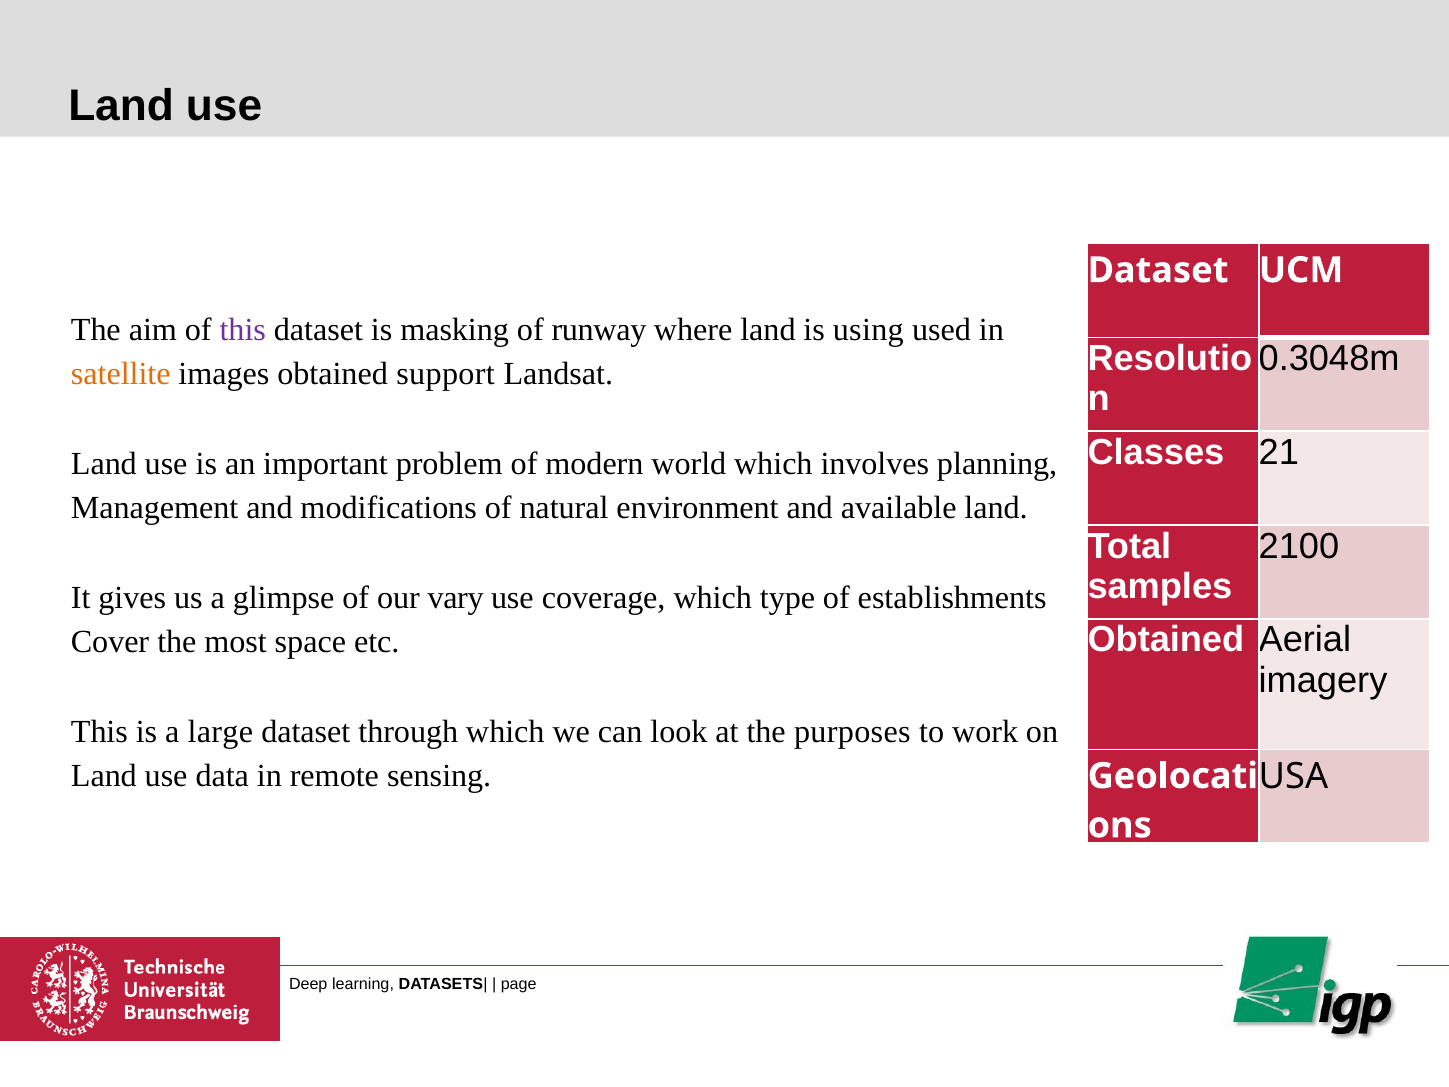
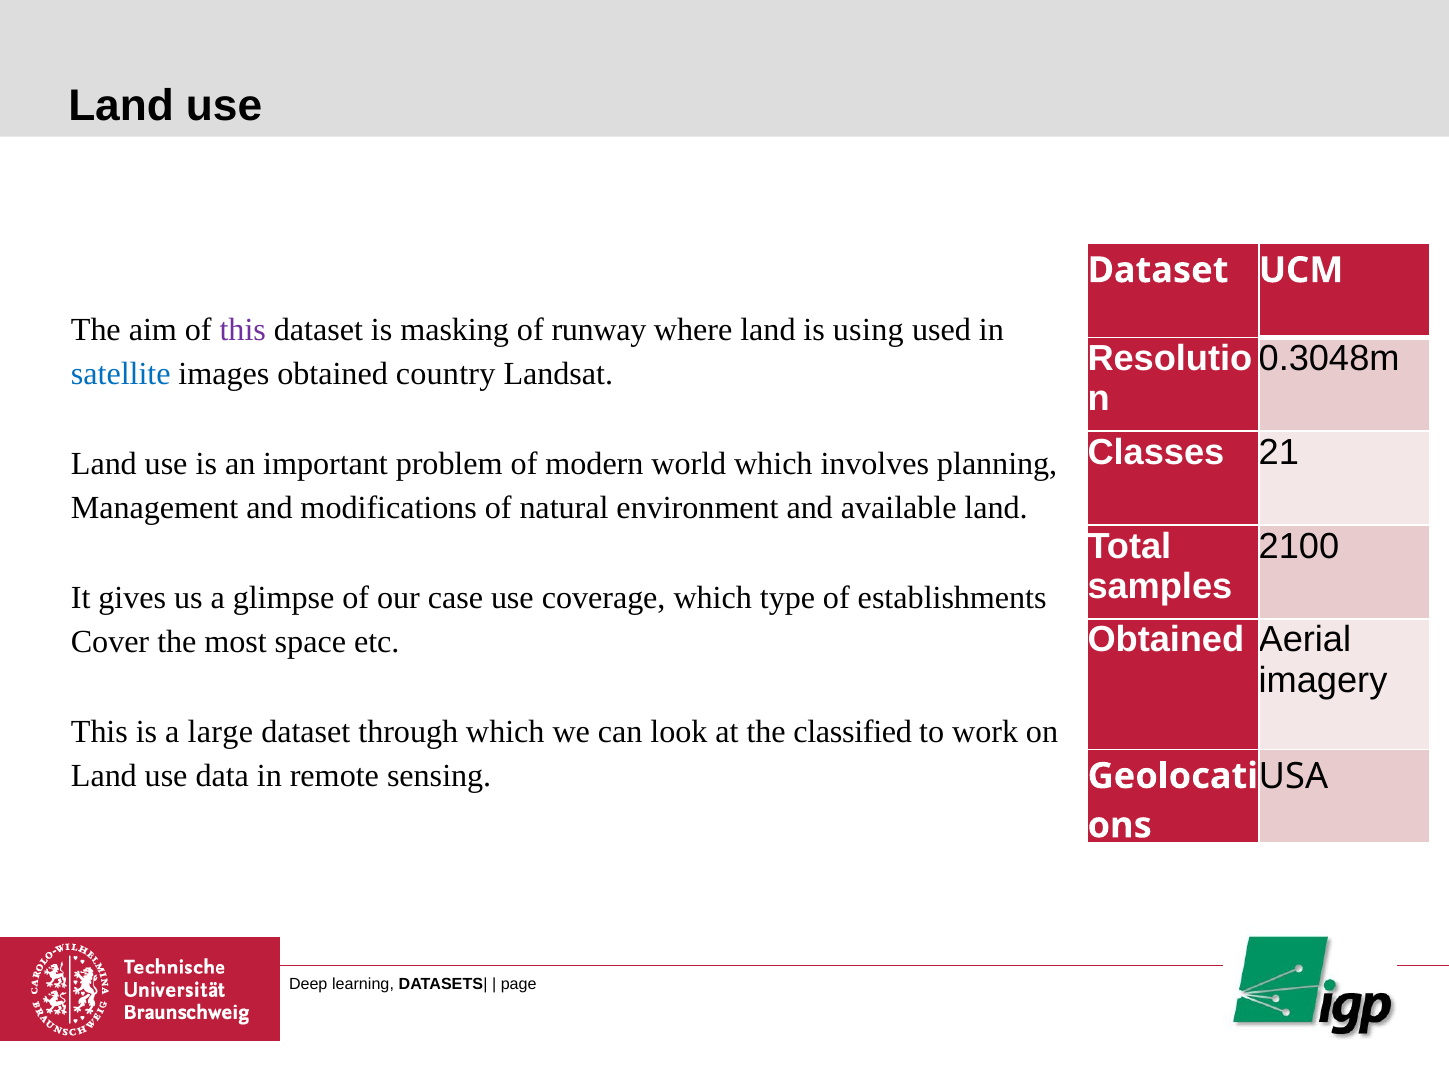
satellite colour: orange -> blue
support: support -> country
vary: vary -> case
purposes: purposes -> classified
